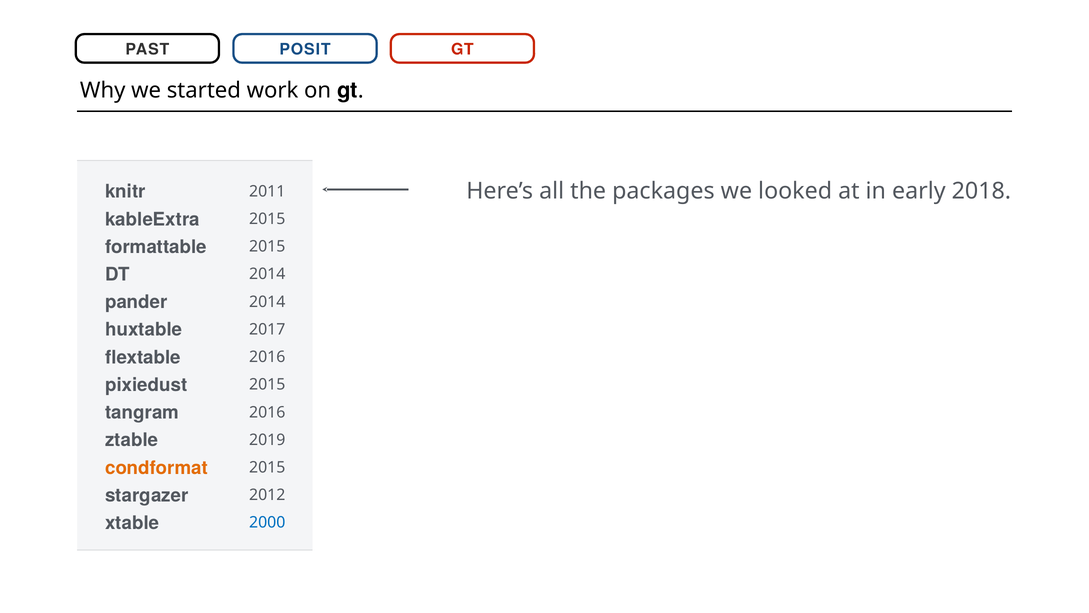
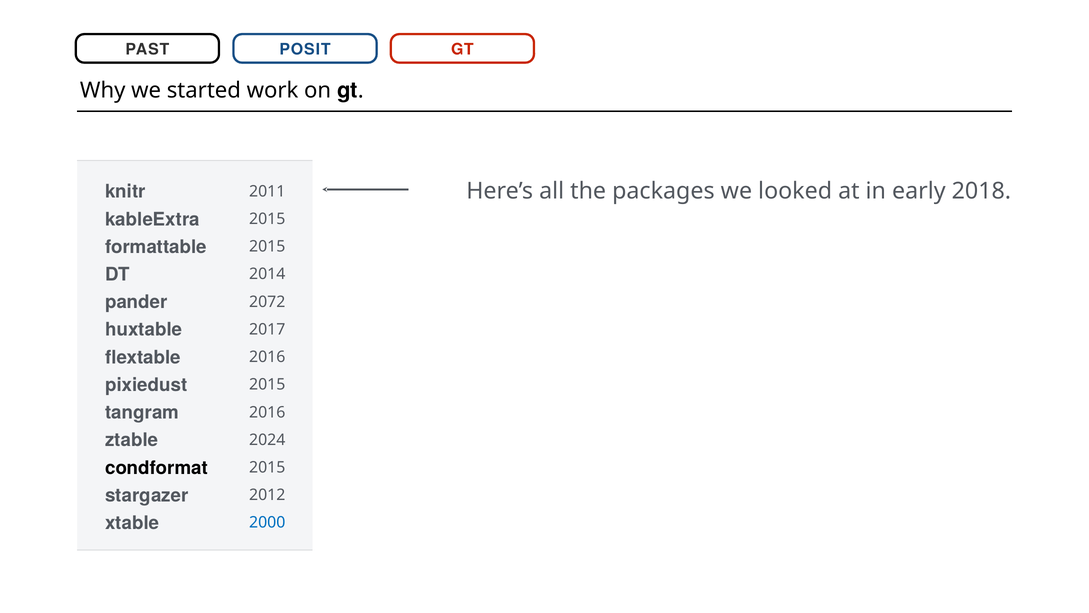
2014 at (267, 302): 2014 -> 2072
2019: 2019 -> 2024
condformat colour: orange -> black
